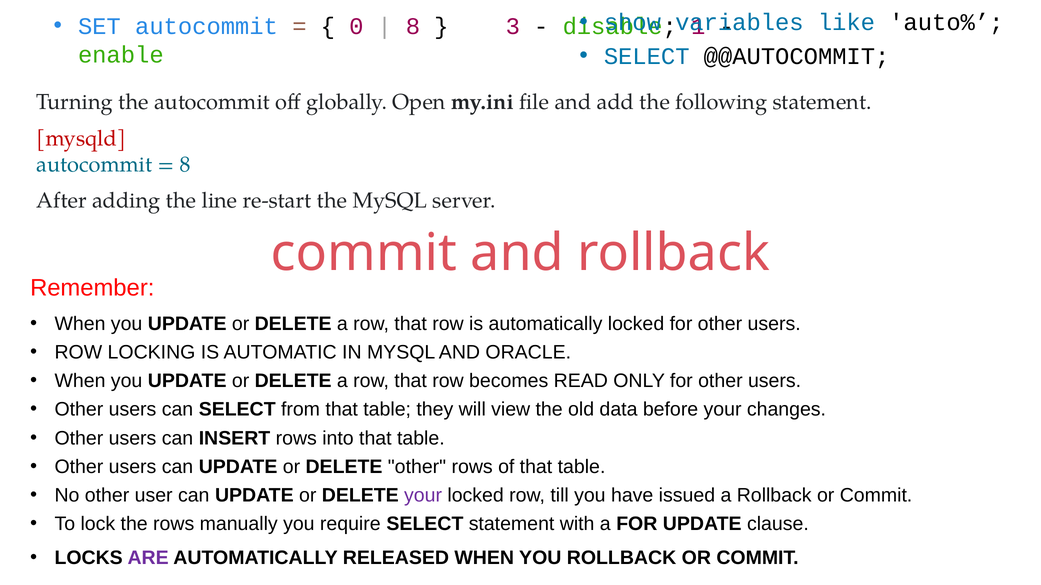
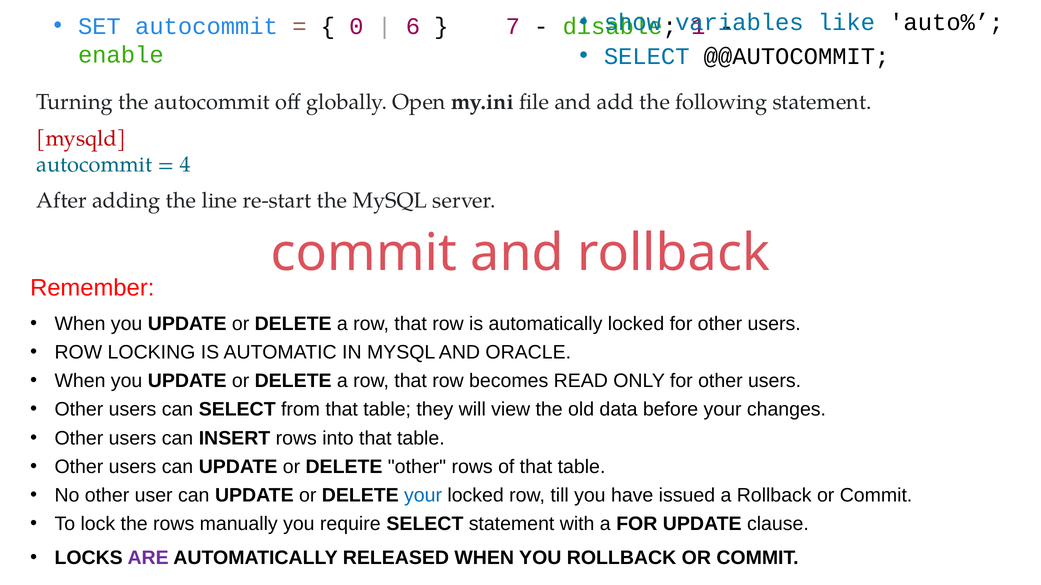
8 at (413, 26): 8 -> 6
3: 3 -> 7
8 at (185, 165): 8 -> 4
your at (423, 496) colour: purple -> blue
